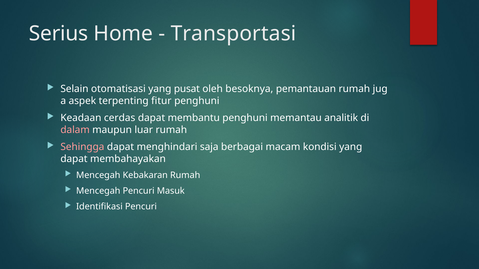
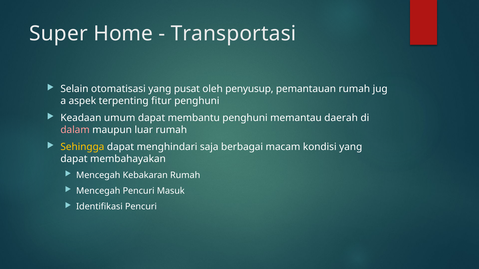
Serius: Serius -> Super
besoknya: besoknya -> penyusup
cerdas: cerdas -> umum
analitik: analitik -> daerah
Sehingga colour: pink -> yellow
